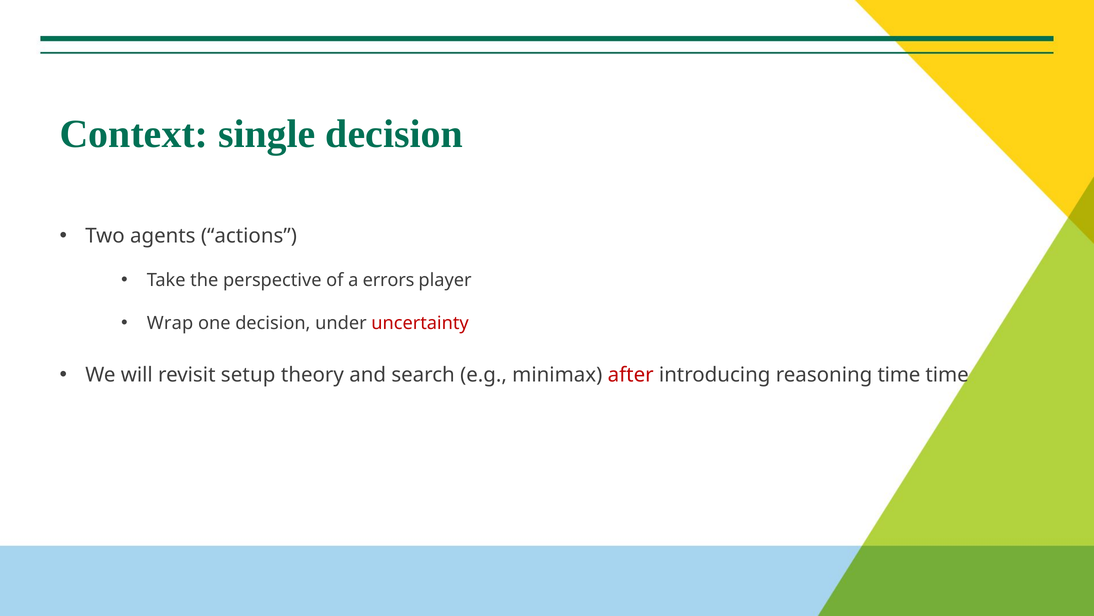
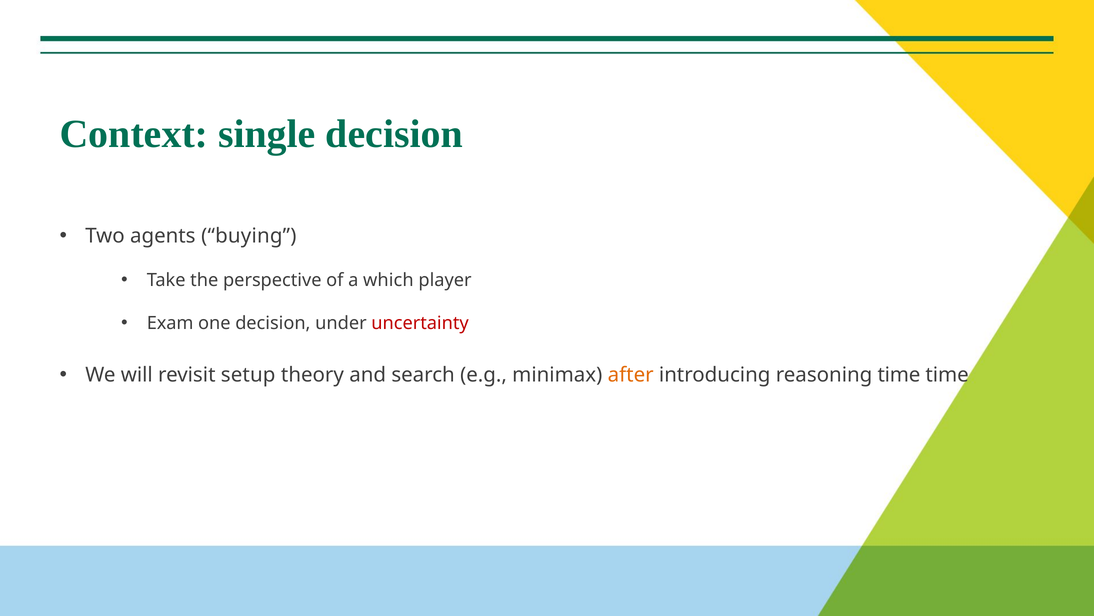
actions: actions -> buying
errors: errors -> which
Wrap: Wrap -> Exam
after colour: red -> orange
